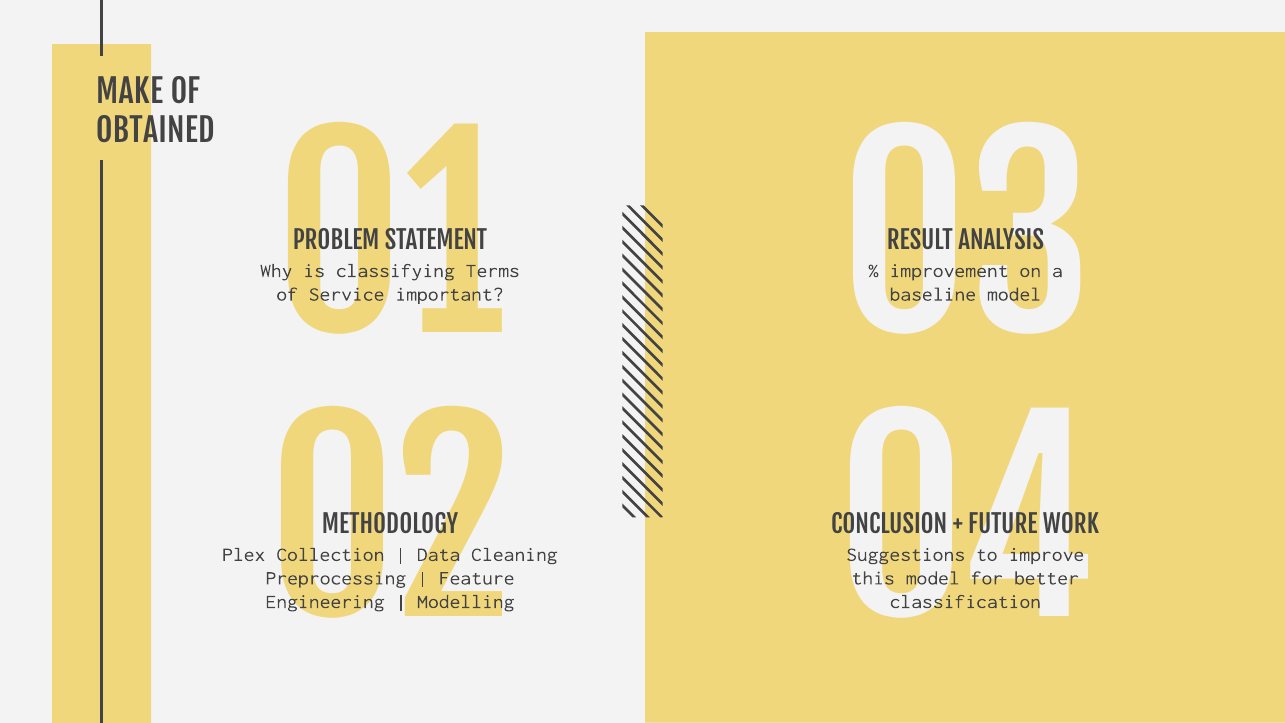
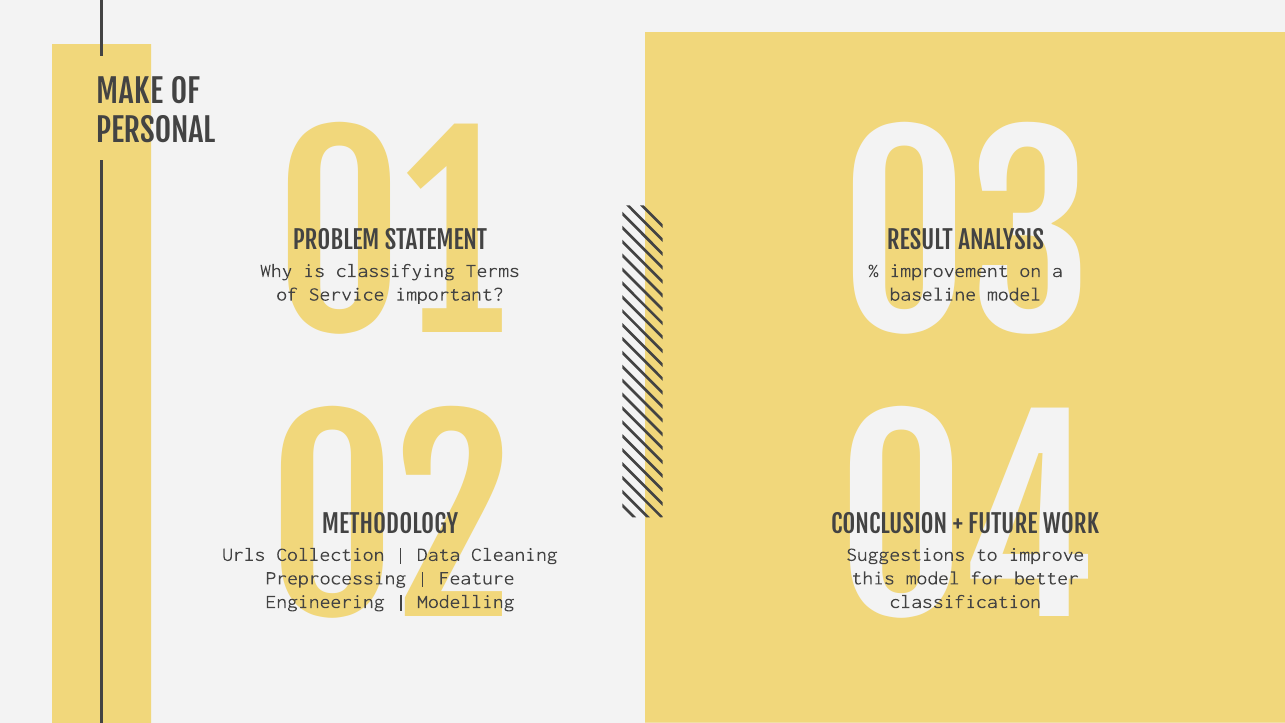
OBTAINED: OBTAINED -> PERSONAL
Plex: Plex -> Urls
